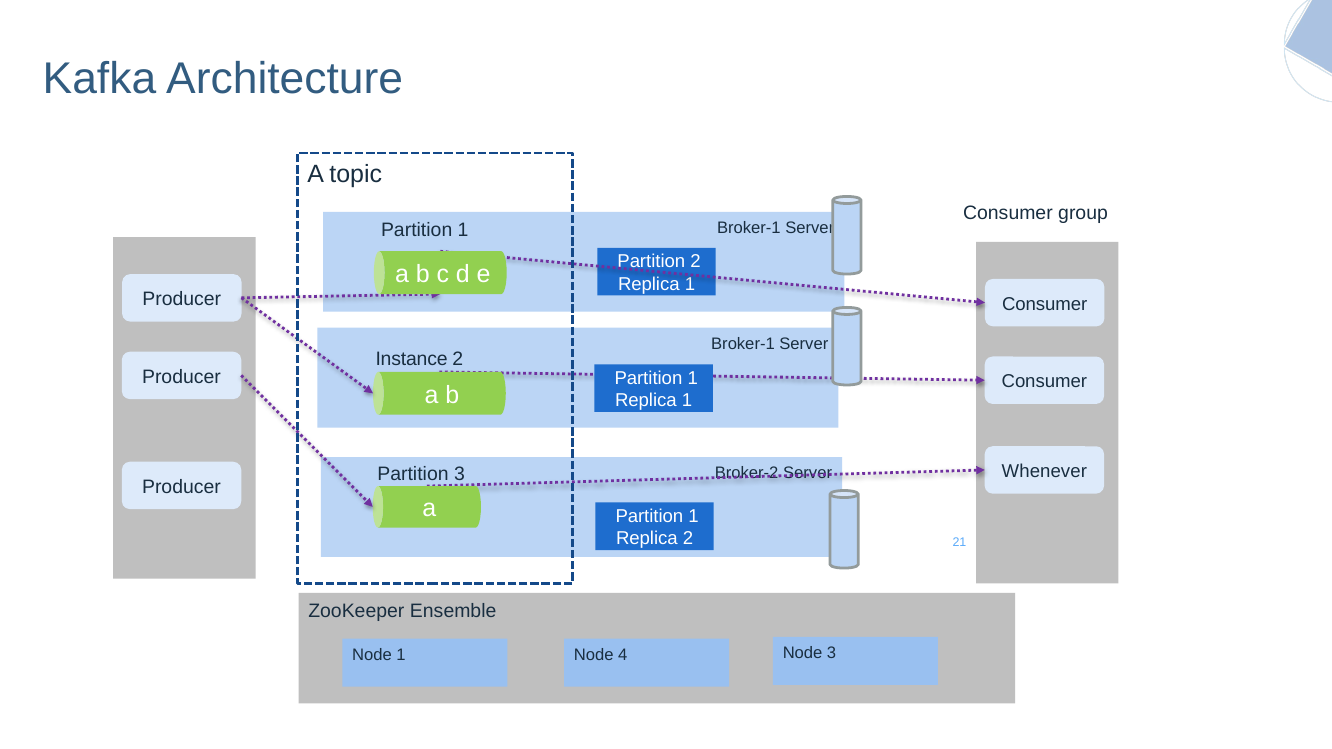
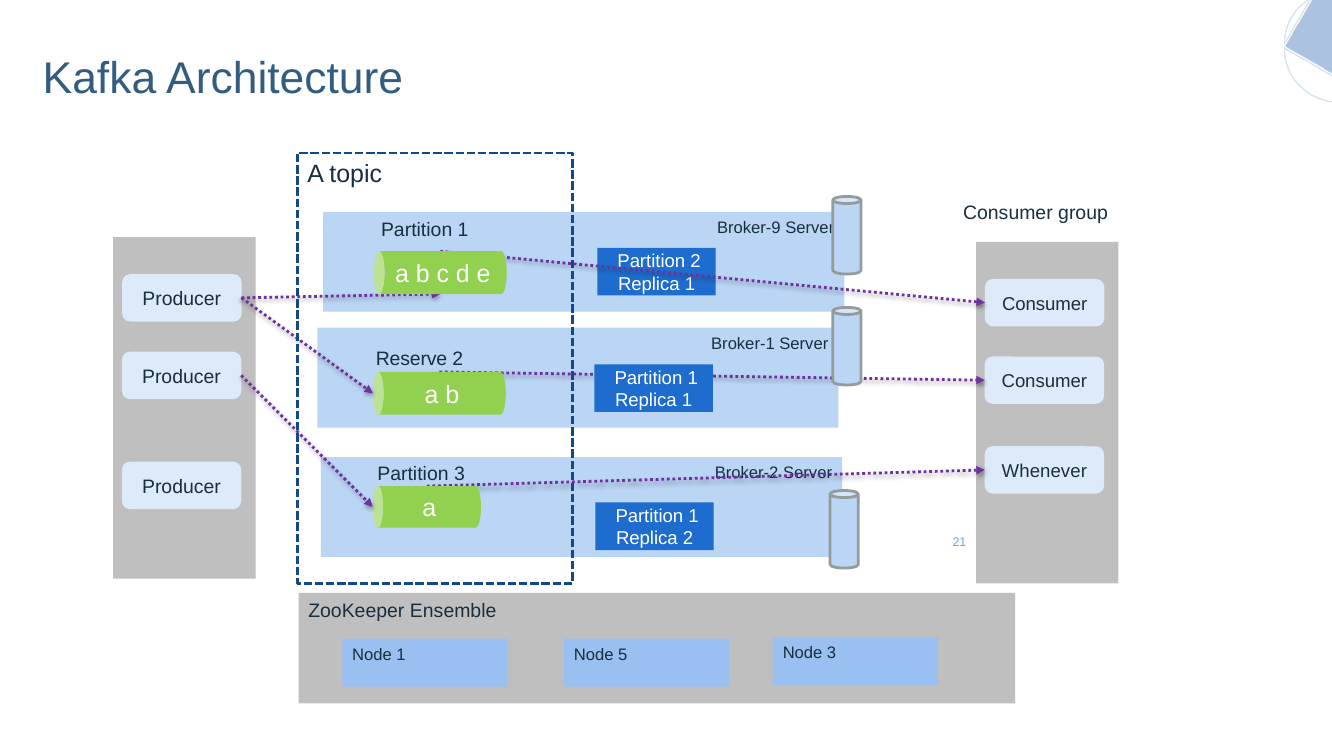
Broker-1 at (749, 228): Broker-1 -> Broker-9
Instance: Instance -> Reserve
4: 4 -> 5
